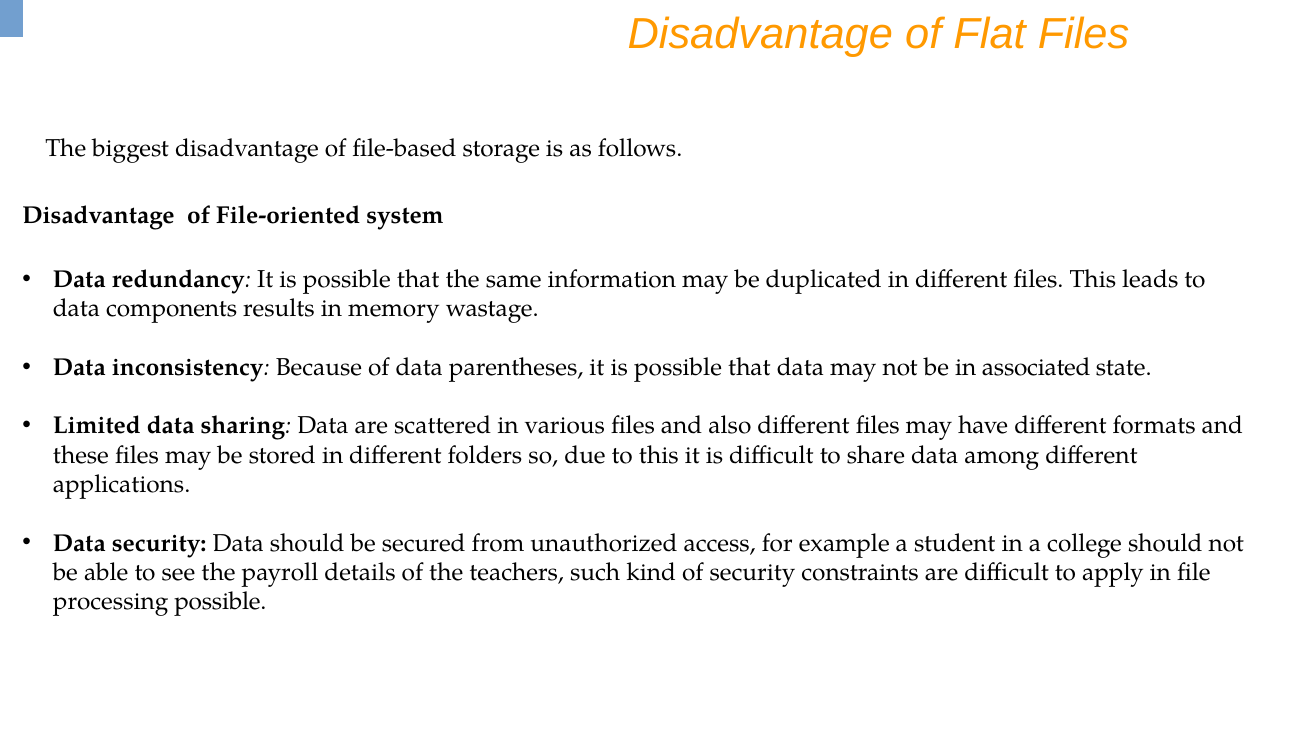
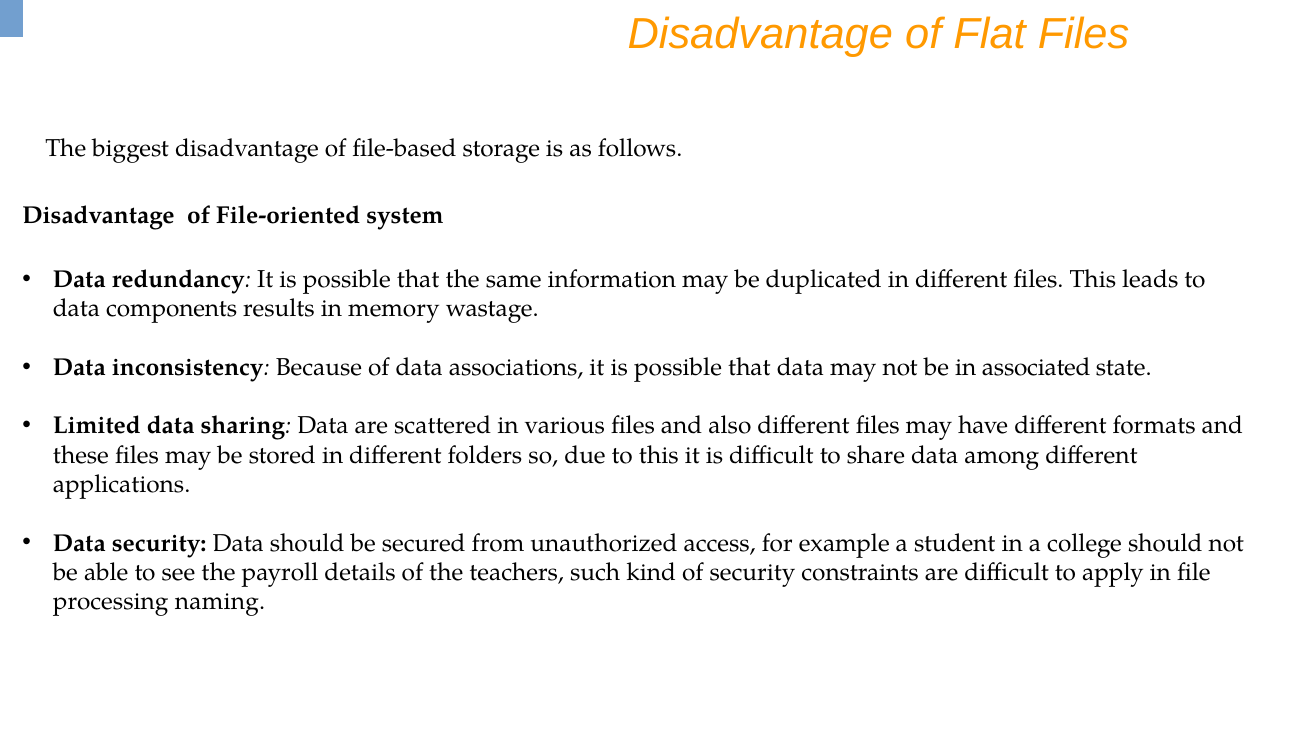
parentheses: parentheses -> associations
processing possible: possible -> naming
